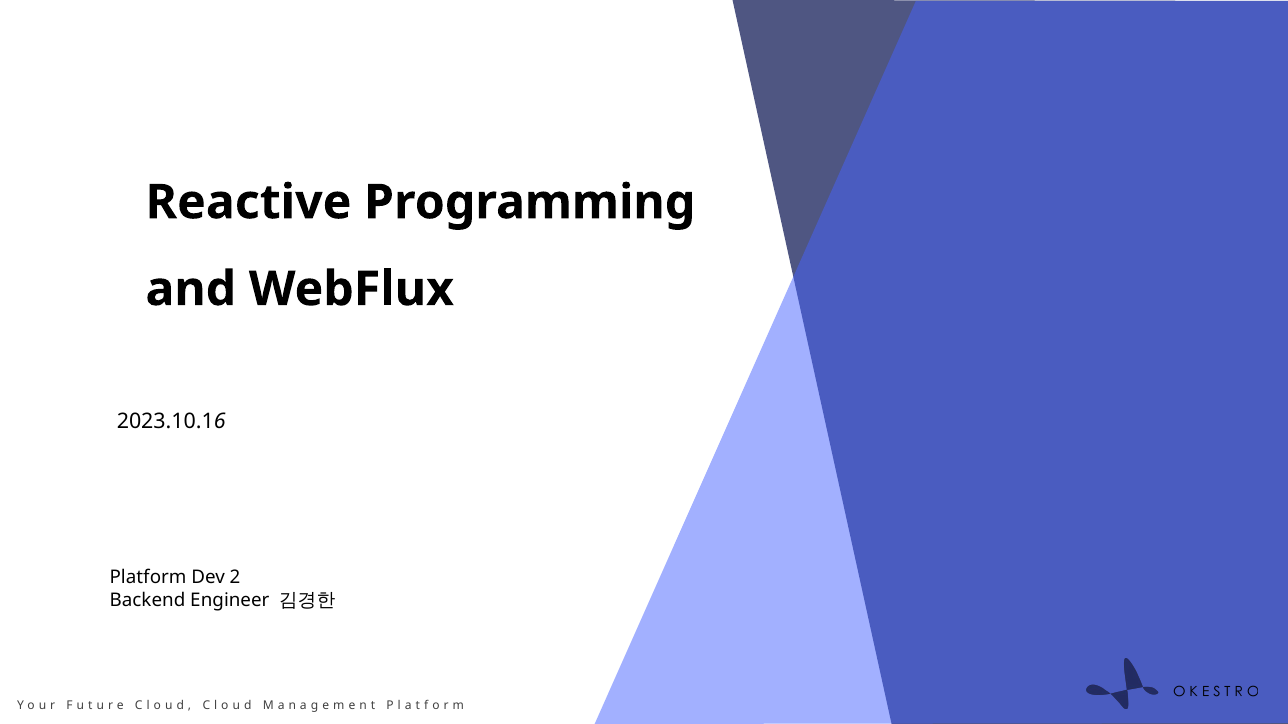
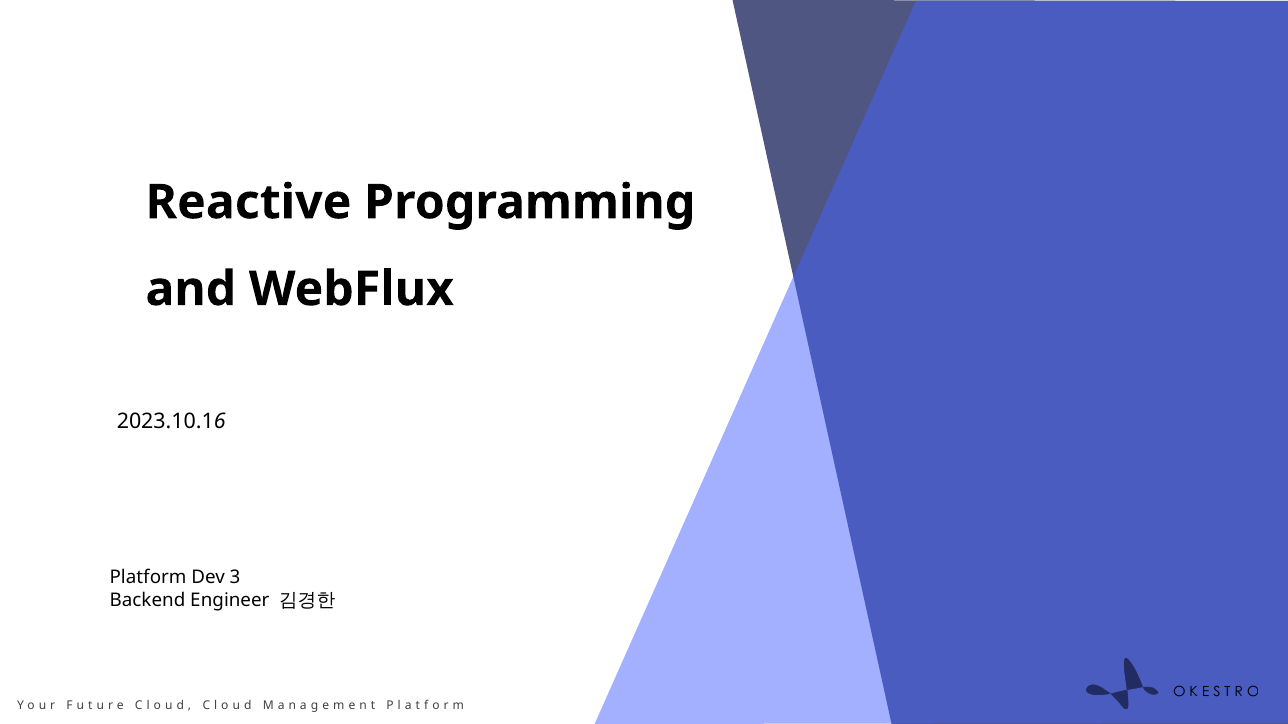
2: 2 -> 3
